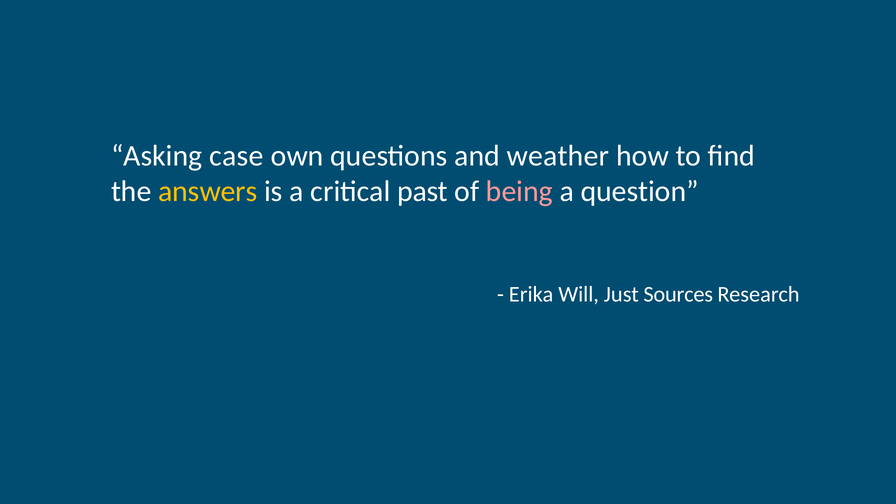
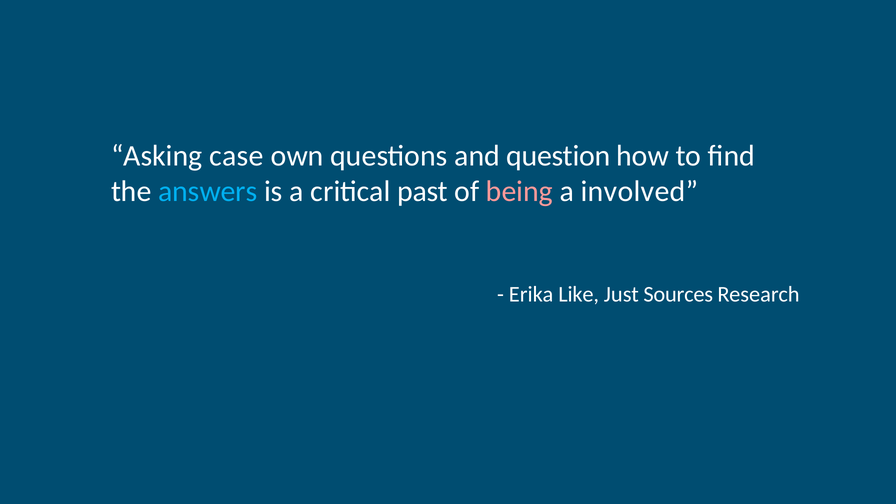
weather: weather -> question
answers colour: yellow -> light blue
question: question -> involved
Will: Will -> Like
